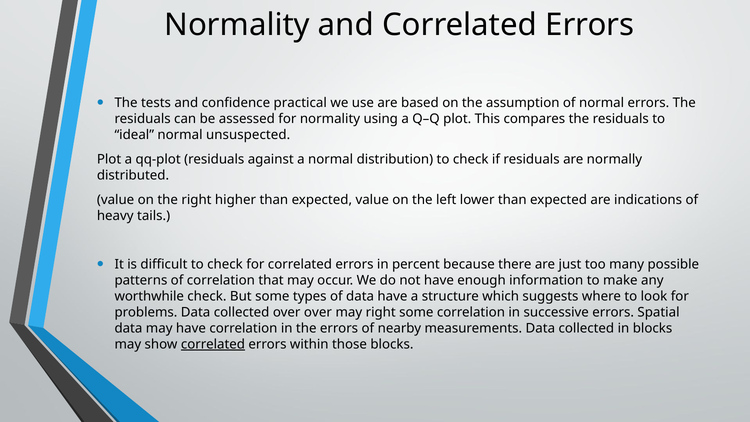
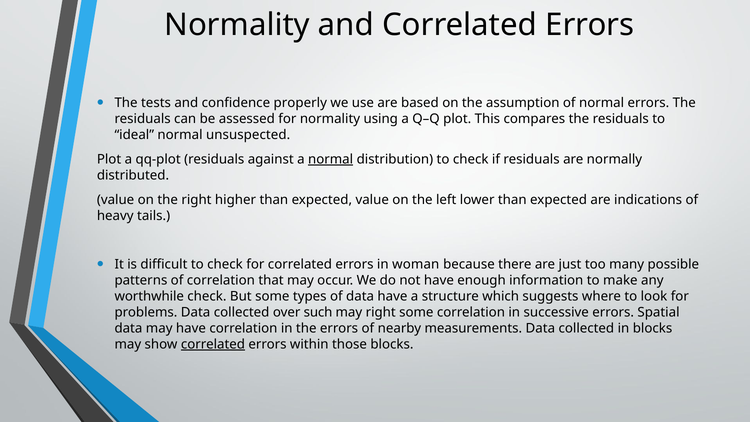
practical: practical -> properly
normal at (331, 159) underline: none -> present
percent: percent -> woman
over over: over -> such
